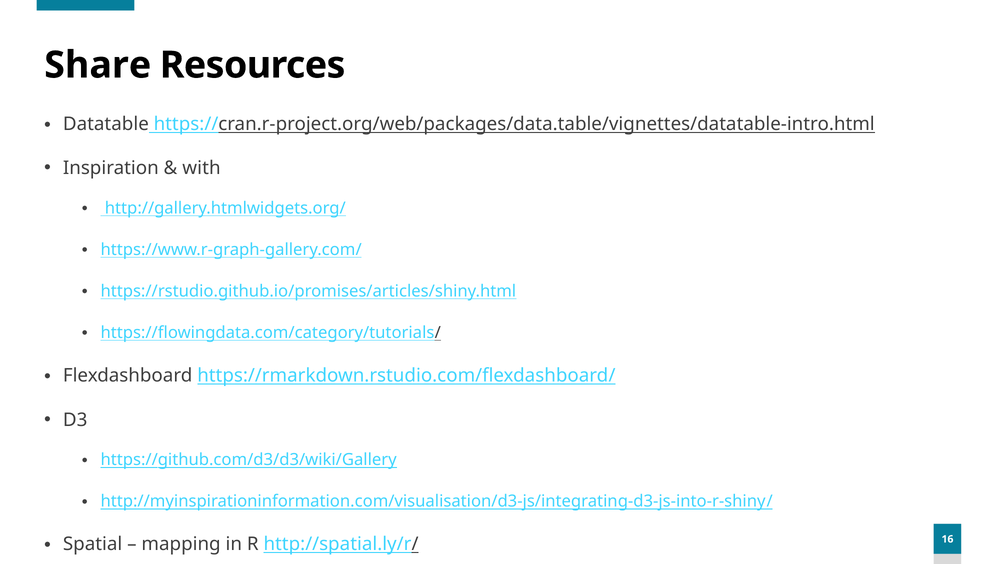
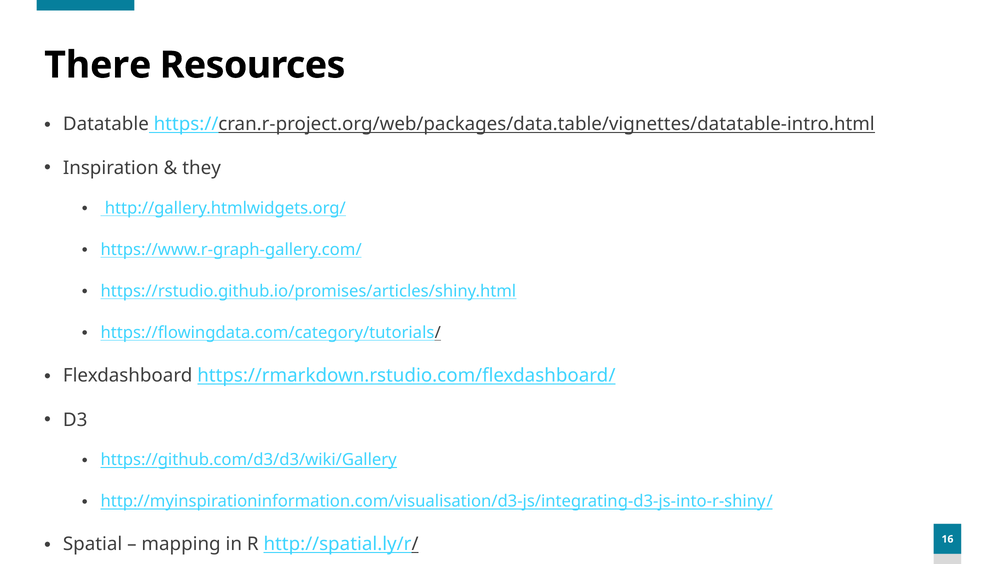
Share: Share -> There
with: with -> they
